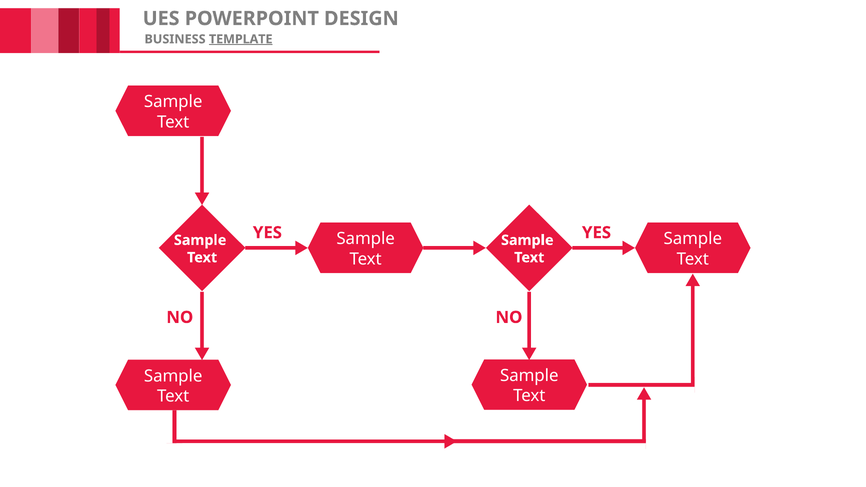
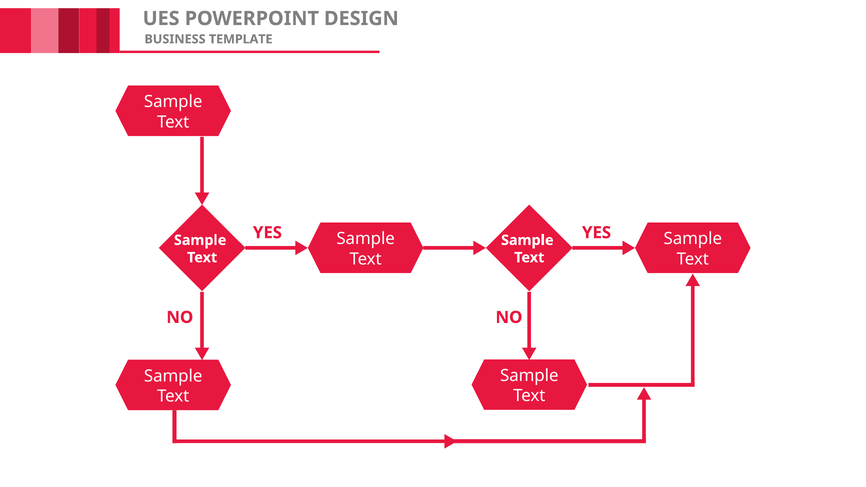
TEMPLATE underline: present -> none
